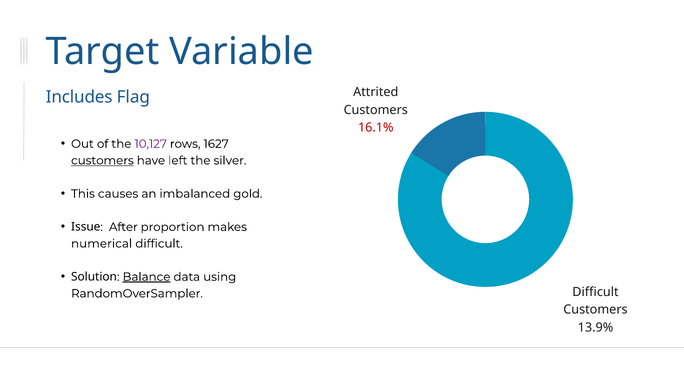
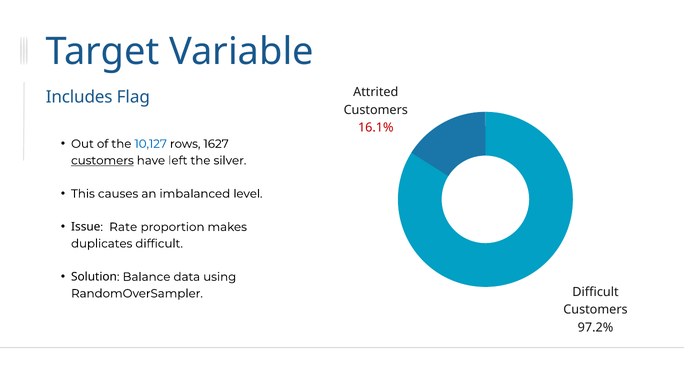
10,127 colour: purple -> blue
gold: gold -> level
After: After -> Rate
numerical: numerical -> duplicates
Balance underline: present -> none
13.9%: 13.9% -> 97.2%
